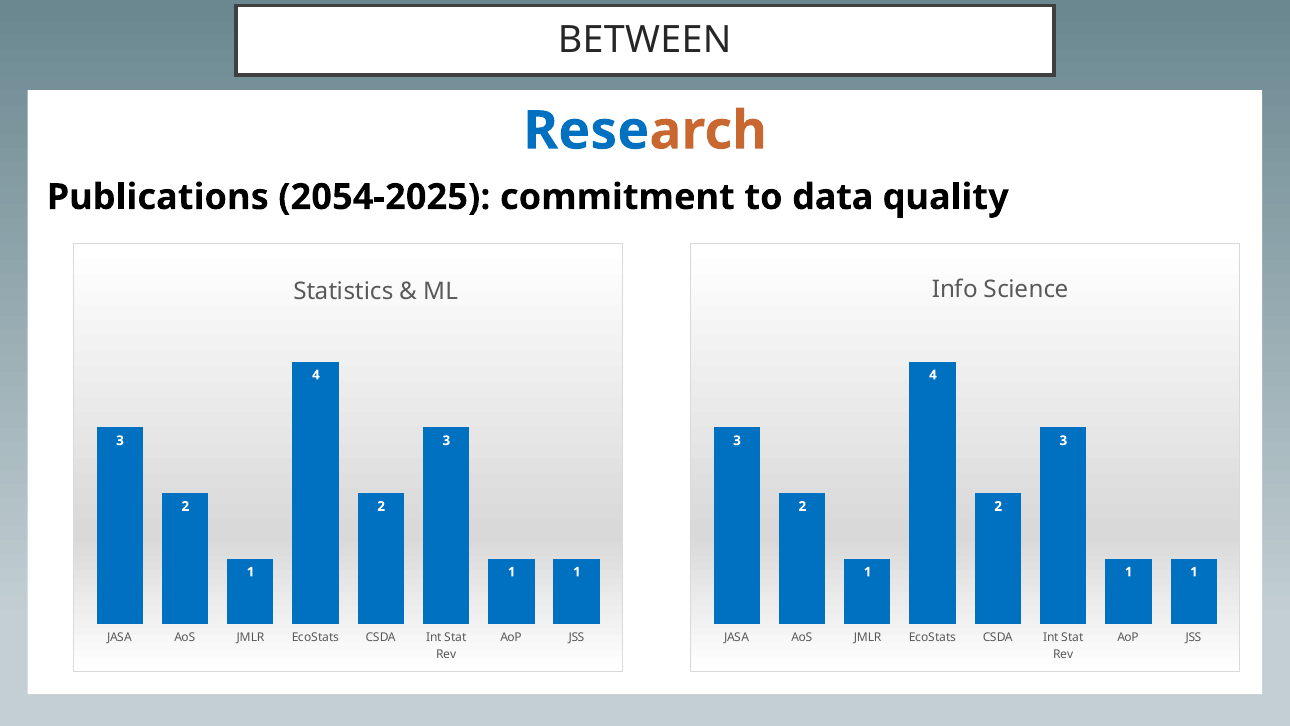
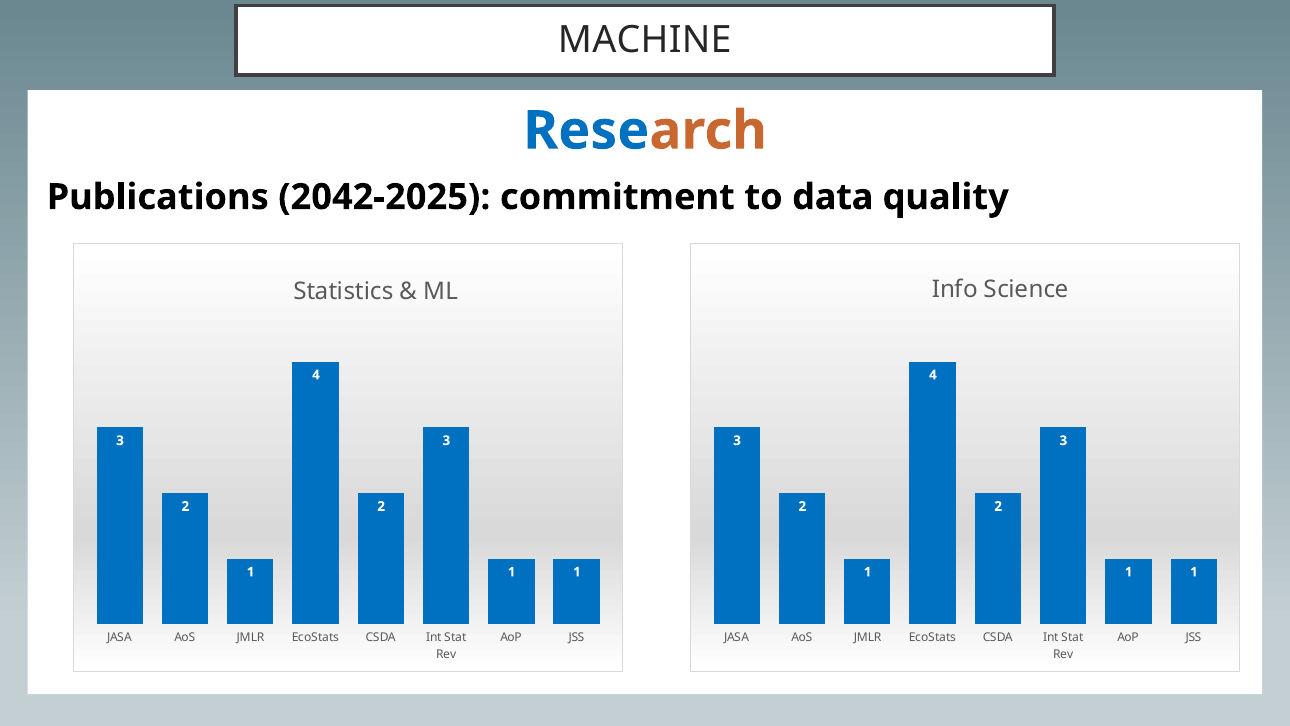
BETWEEN: BETWEEN -> MACHINE
2054-2025: 2054-2025 -> 2042-2025
